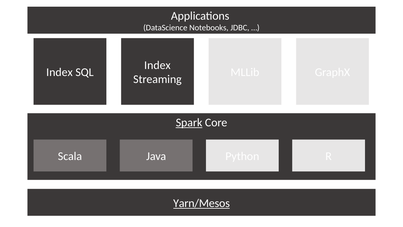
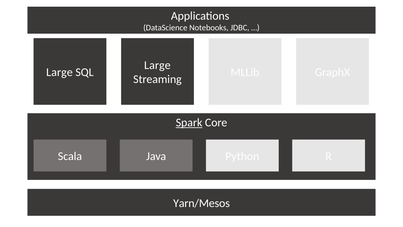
Index at (157, 65): Index -> Large
Index at (59, 72): Index -> Large
Yarn/Mesos underline: present -> none
